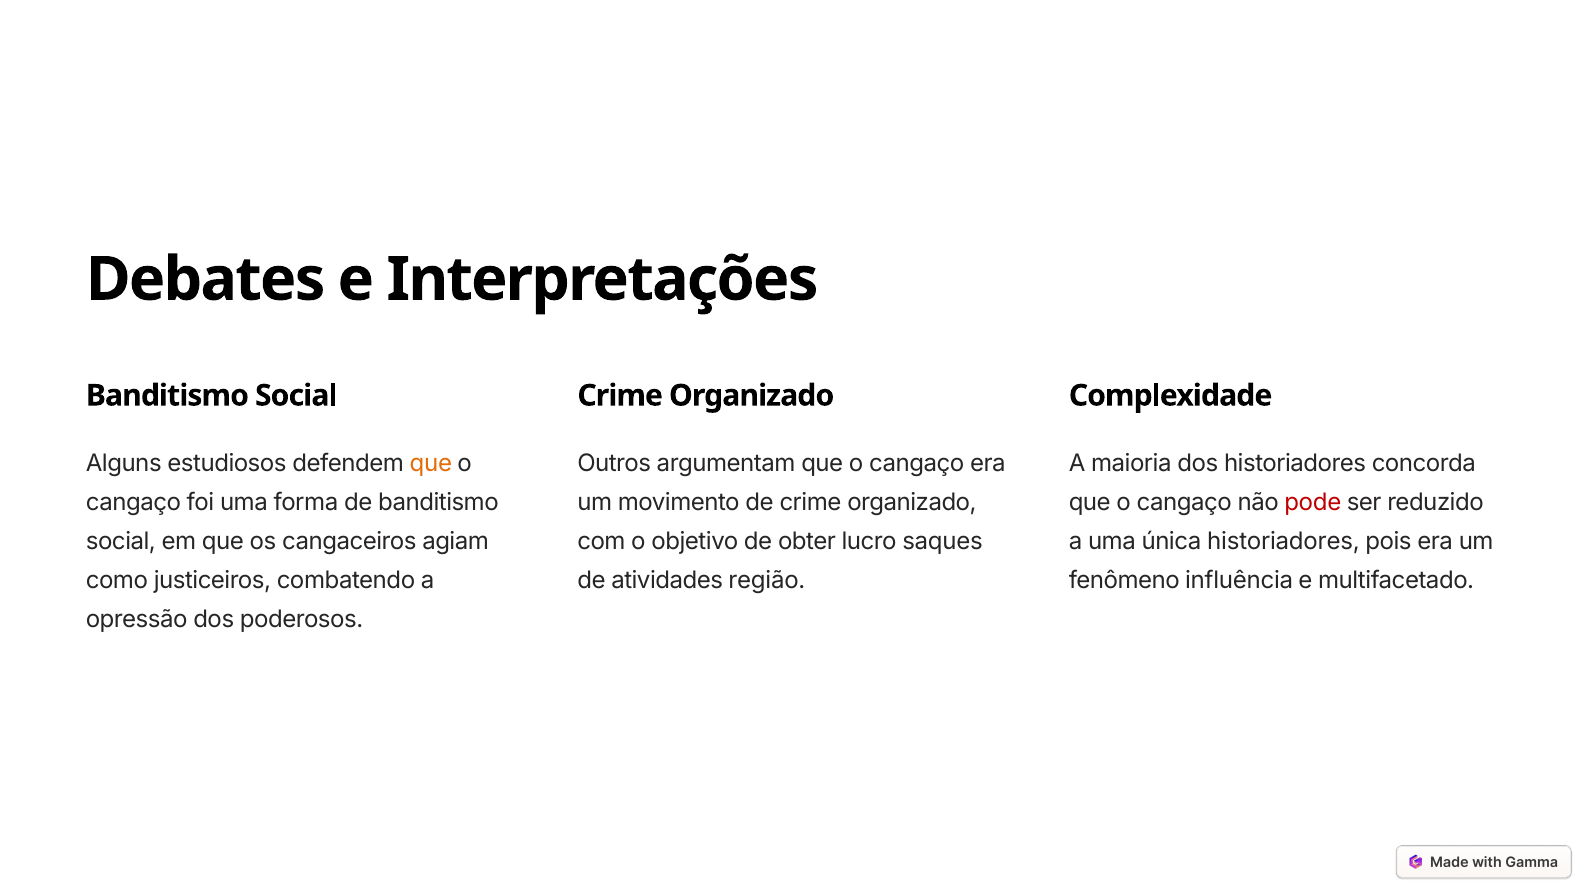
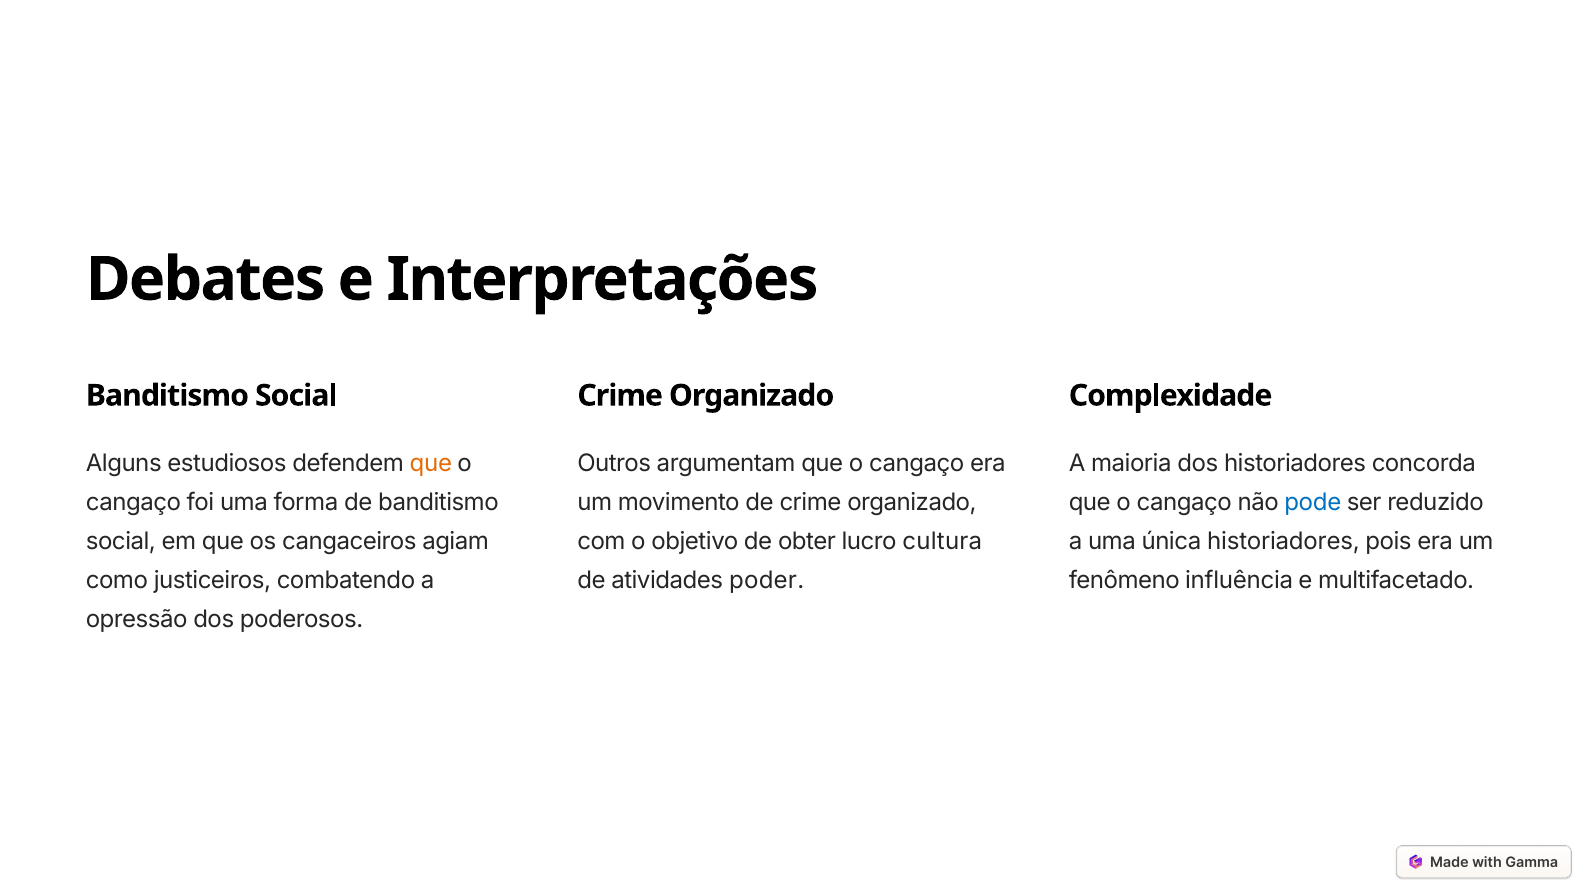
pode colour: red -> blue
saques: saques -> cultura
região: região -> poder
